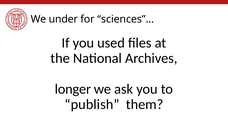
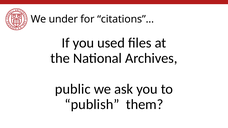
sciences”…: sciences”… -> citations”…
longer: longer -> public
